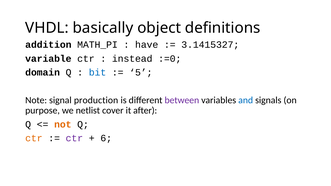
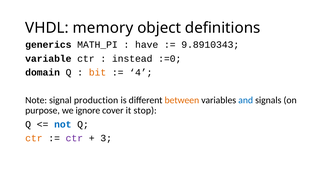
basically: basically -> memory
addition: addition -> generics
3.1415327: 3.1415327 -> 9.8910343
bit colour: blue -> orange
5: 5 -> 4
between colour: purple -> orange
netlist: netlist -> ignore
after: after -> stop
not colour: orange -> blue
6: 6 -> 3
